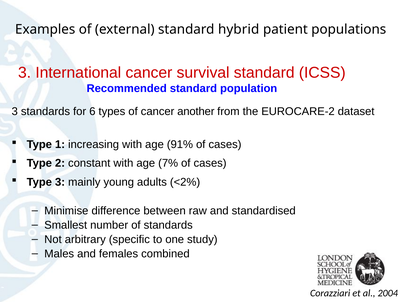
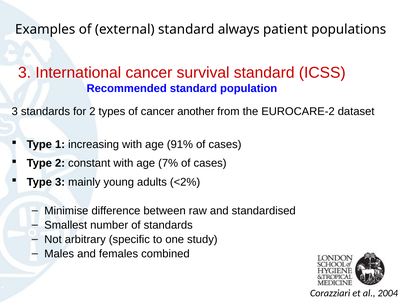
hybrid: hybrid -> always
for 6: 6 -> 2
